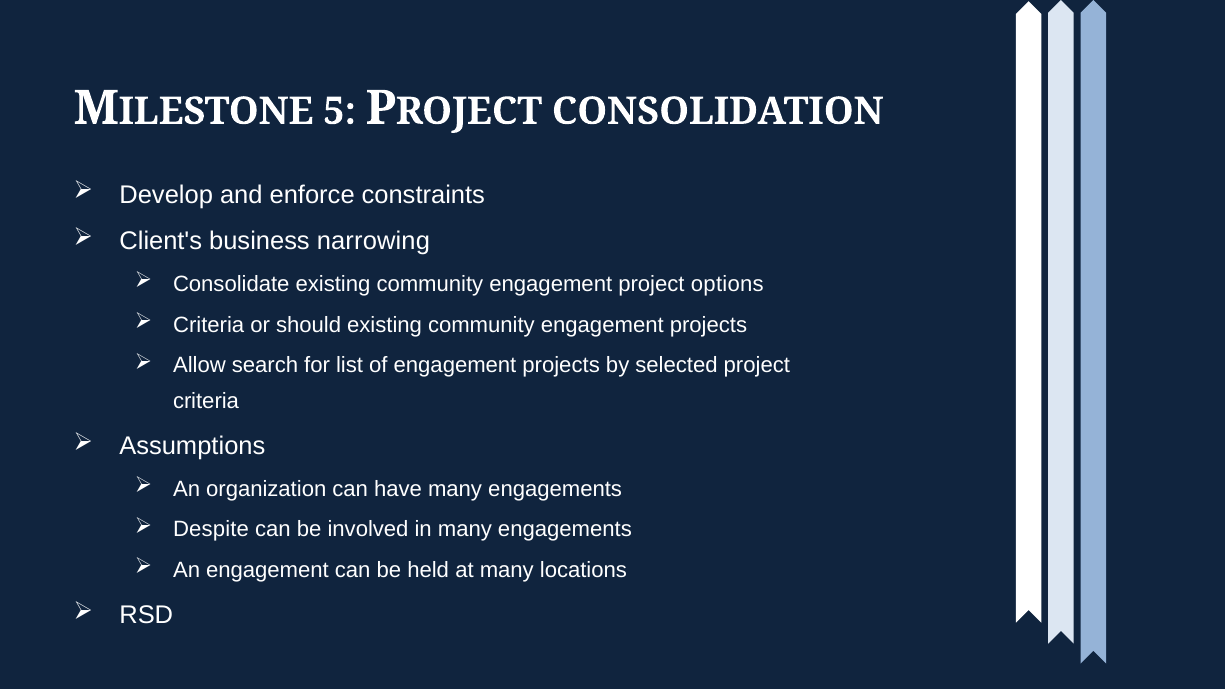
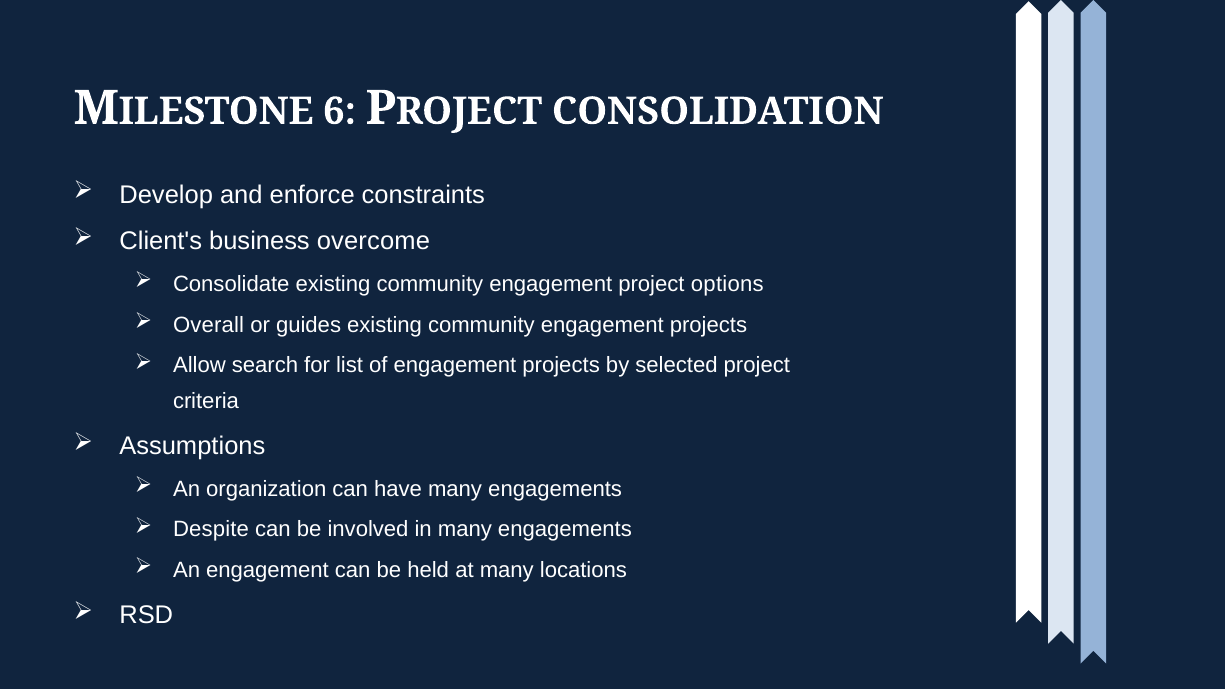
5: 5 -> 6
narrowing: narrowing -> overcome
Criteria at (209, 325): Criteria -> Overall
should: should -> guides
